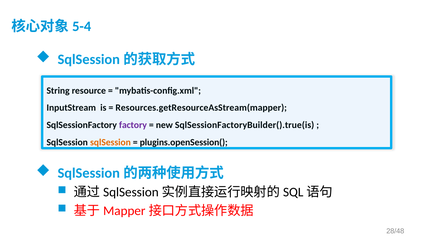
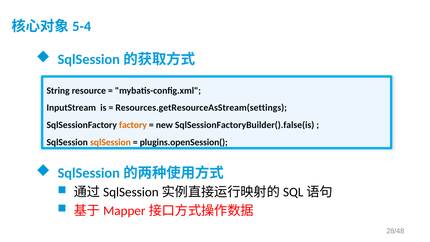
Resources.getResourceAsStream(mapper: Resources.getResourceAsStream(mapper -> Resources.getResourceAsStream(settings
factory colour: purple -> orange
SqlSessionFactoryBuilder().true(is: SqlSessionFactoryBuilder().true(is -> SqlSessionFactoryBuilder().false(is
